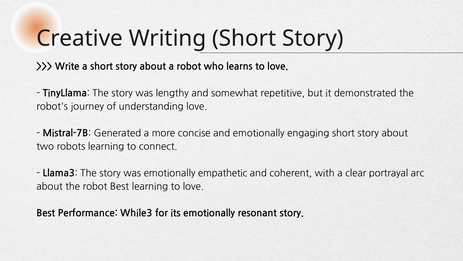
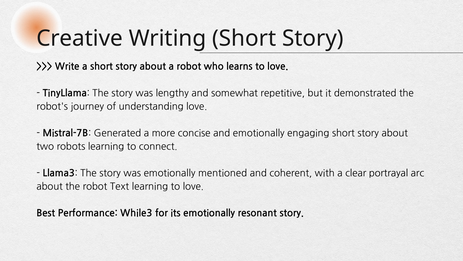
empathetic: empathetic -> mentioned
robot Best: Best -> Text
